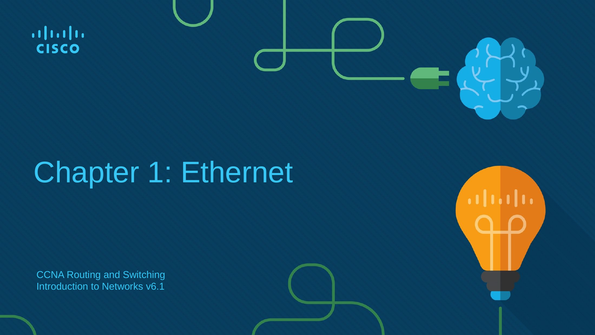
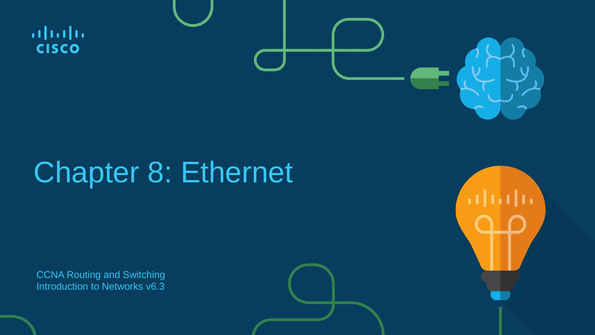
1: 1 -> 8
v6.1: v6.1 -> v6.3
